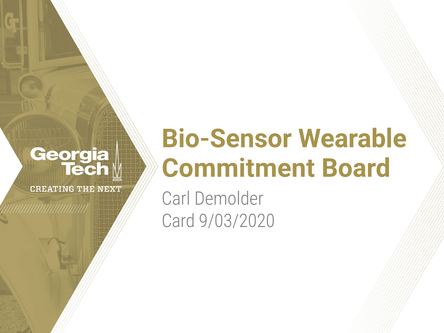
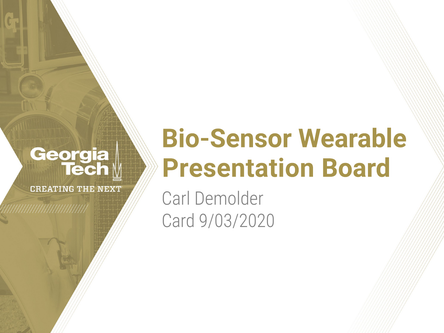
Commitment: Commitment -> Presentation
